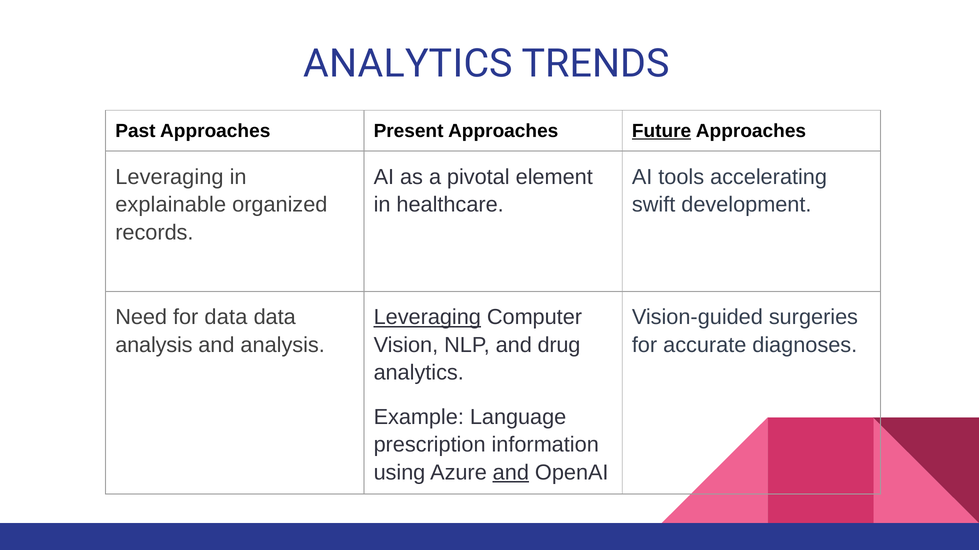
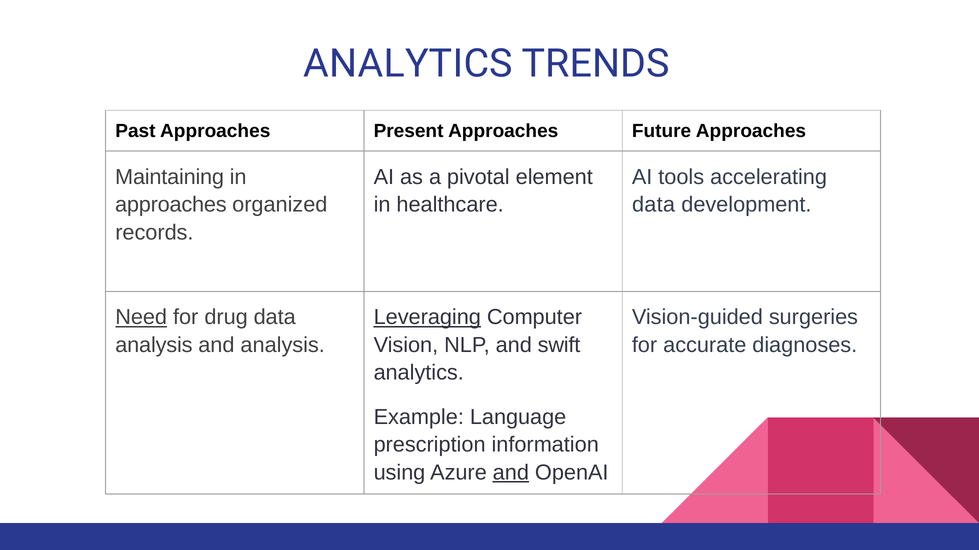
Future underline: present -> none
Leveraging at (169, 177): Leveraging -> Maintaining
explainable at (171, 205): explainable -> approaches
swift at (654, 205): swift -> data
Need underline: none -> present
for data: data -> drug
drug: drug -> swift
